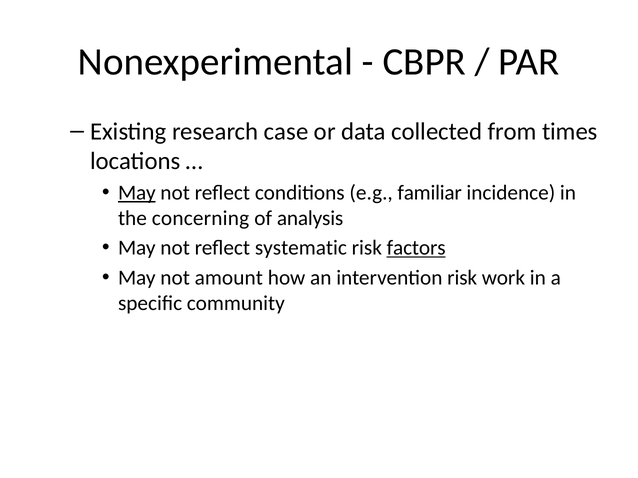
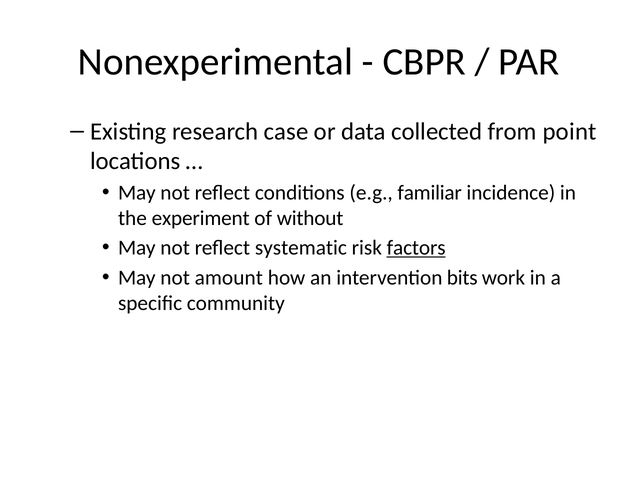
times: times -> point
May at (137, 193) underline: present -> none
concerning: concerning -> experiment
analysis: analysis -> without
intervention risk: risk -> bits
